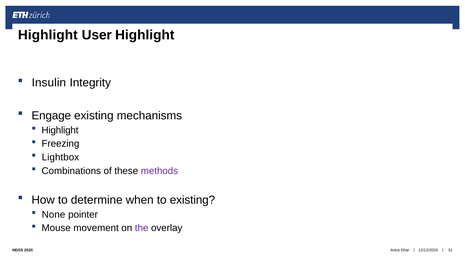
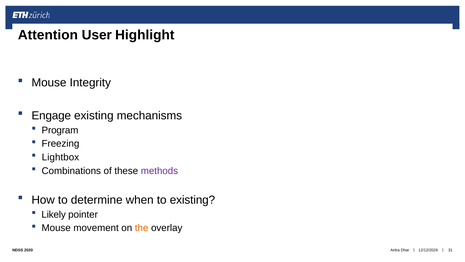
Highlight at (48, 35): Highlight -> Attention
Insulin at (49, 83): Insulin -> Mouse
Highlight at (60, 130): Highlight -> Program
None: None -> Likely
the colour: purple -> orange
